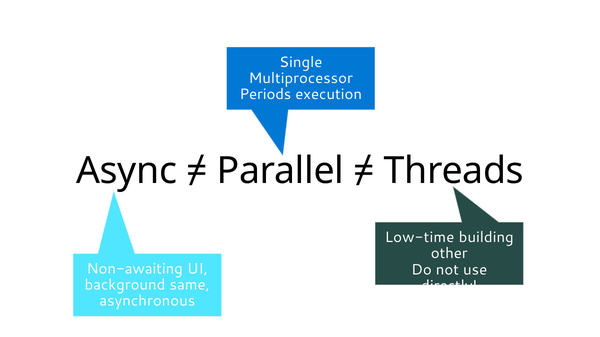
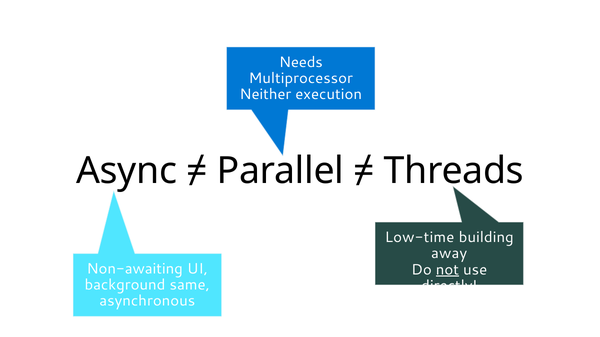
Single: Single -> Needs
Periods: Periods -> Neither
other: other -> away
not underline: none -> present
